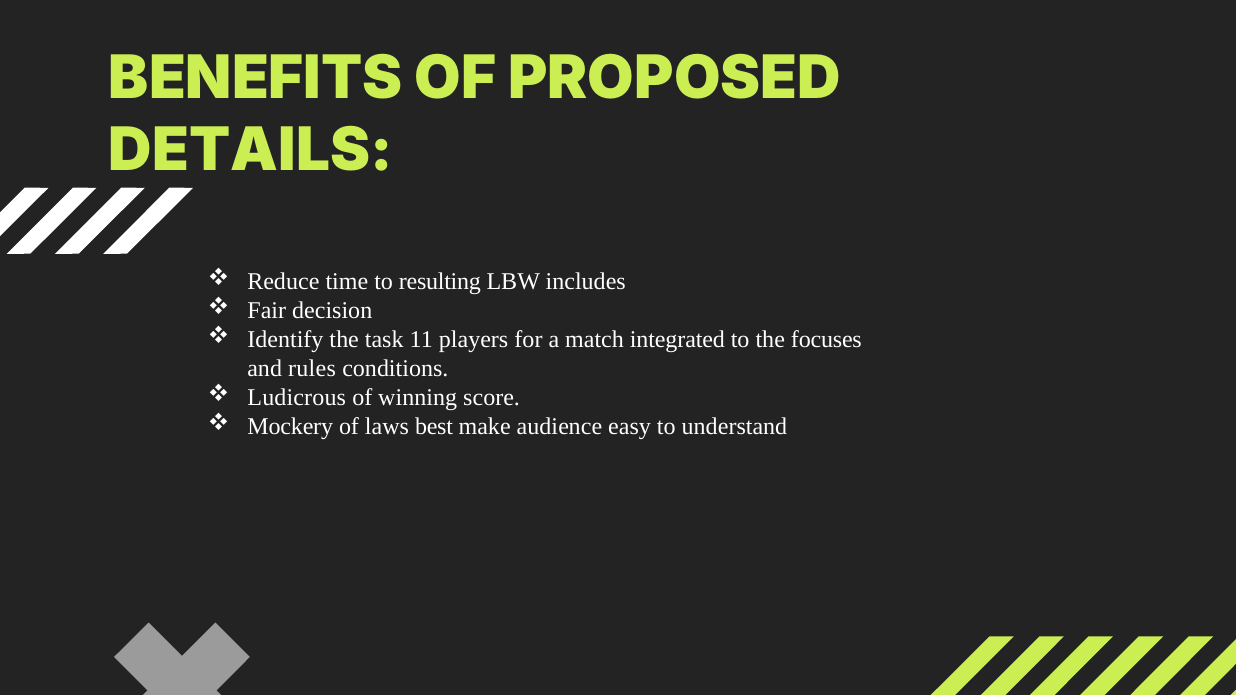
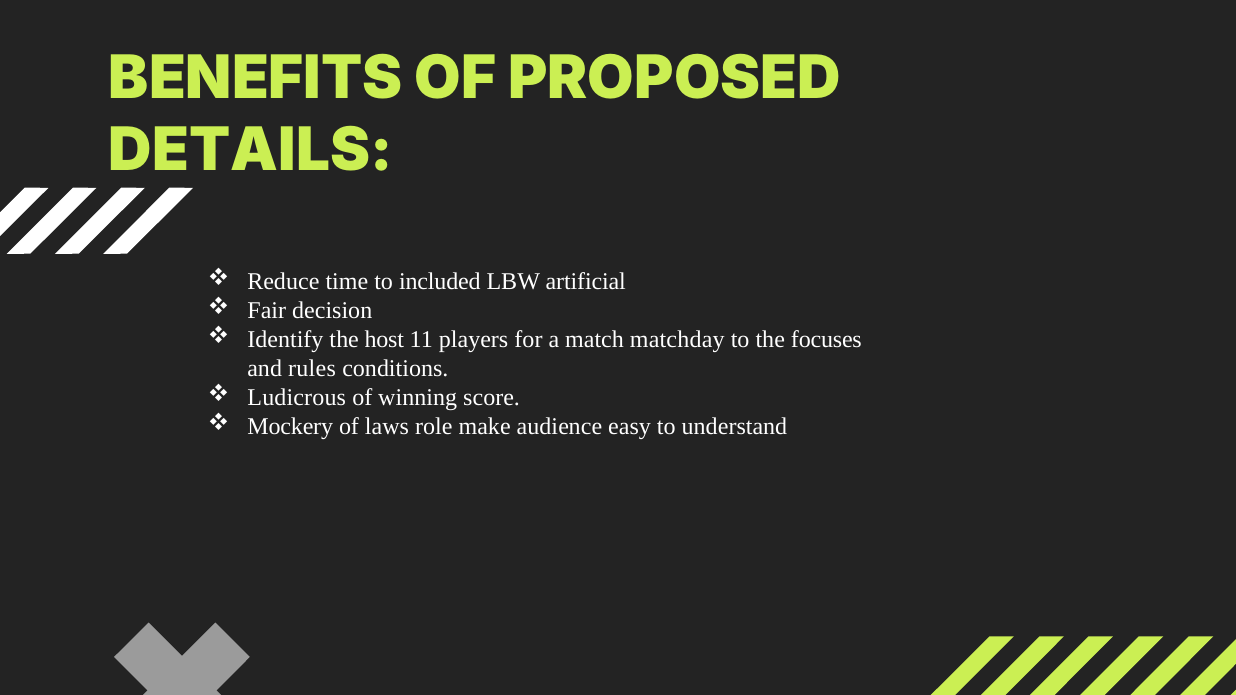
resulting: resulting -> included
includes: includes -> artificial
task: task -> host
integrated: integrated -> matchday
best: best -> role
